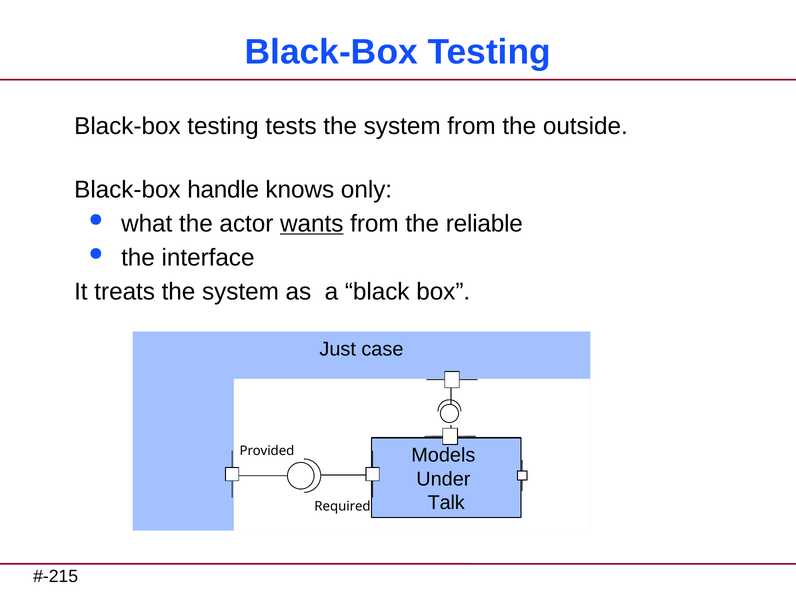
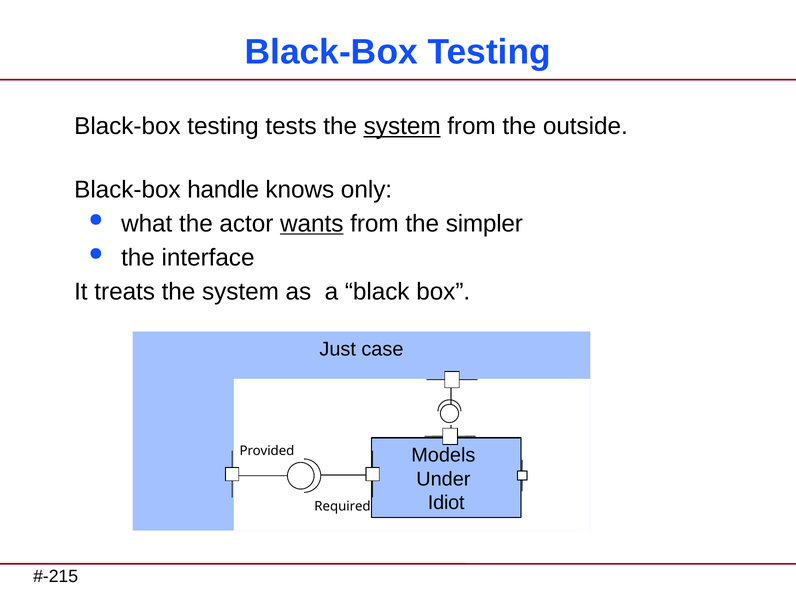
system at (402, 126) underline: none -> present
reliable: reliable -> simpler
Talk: Talk -> Idiot
